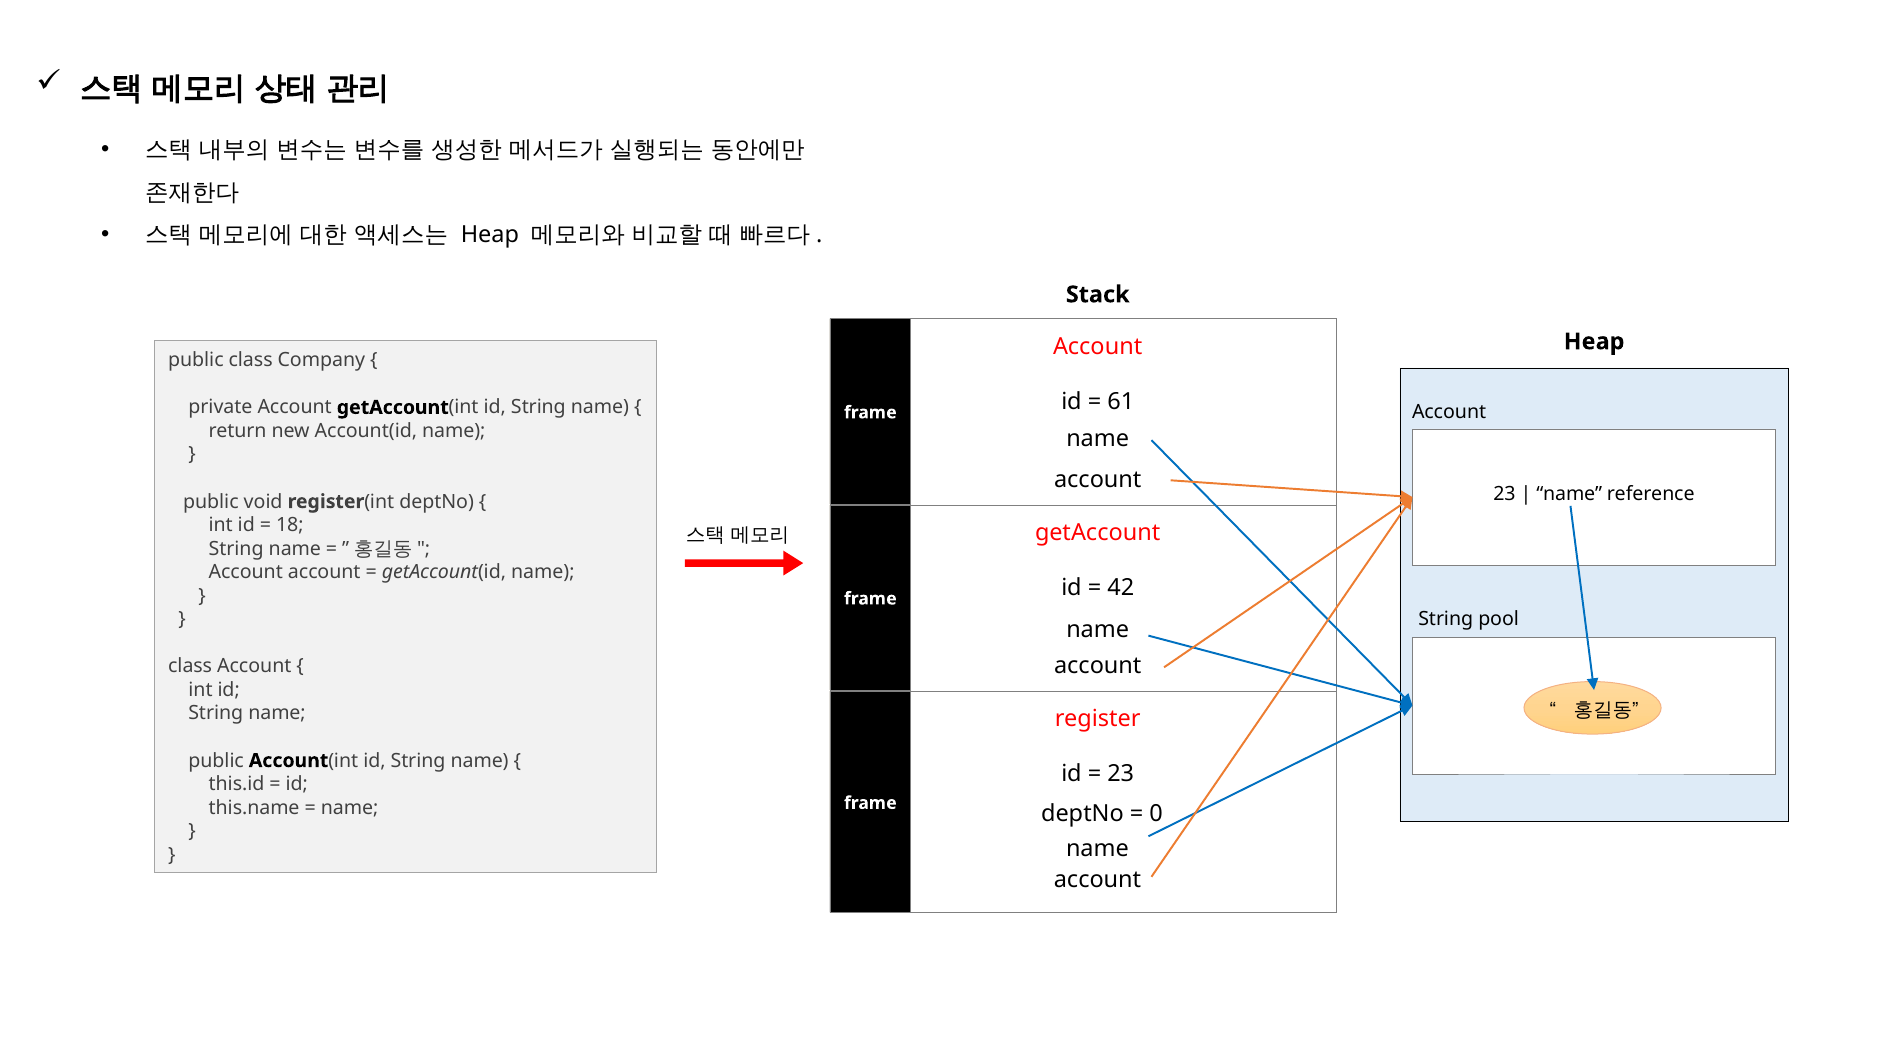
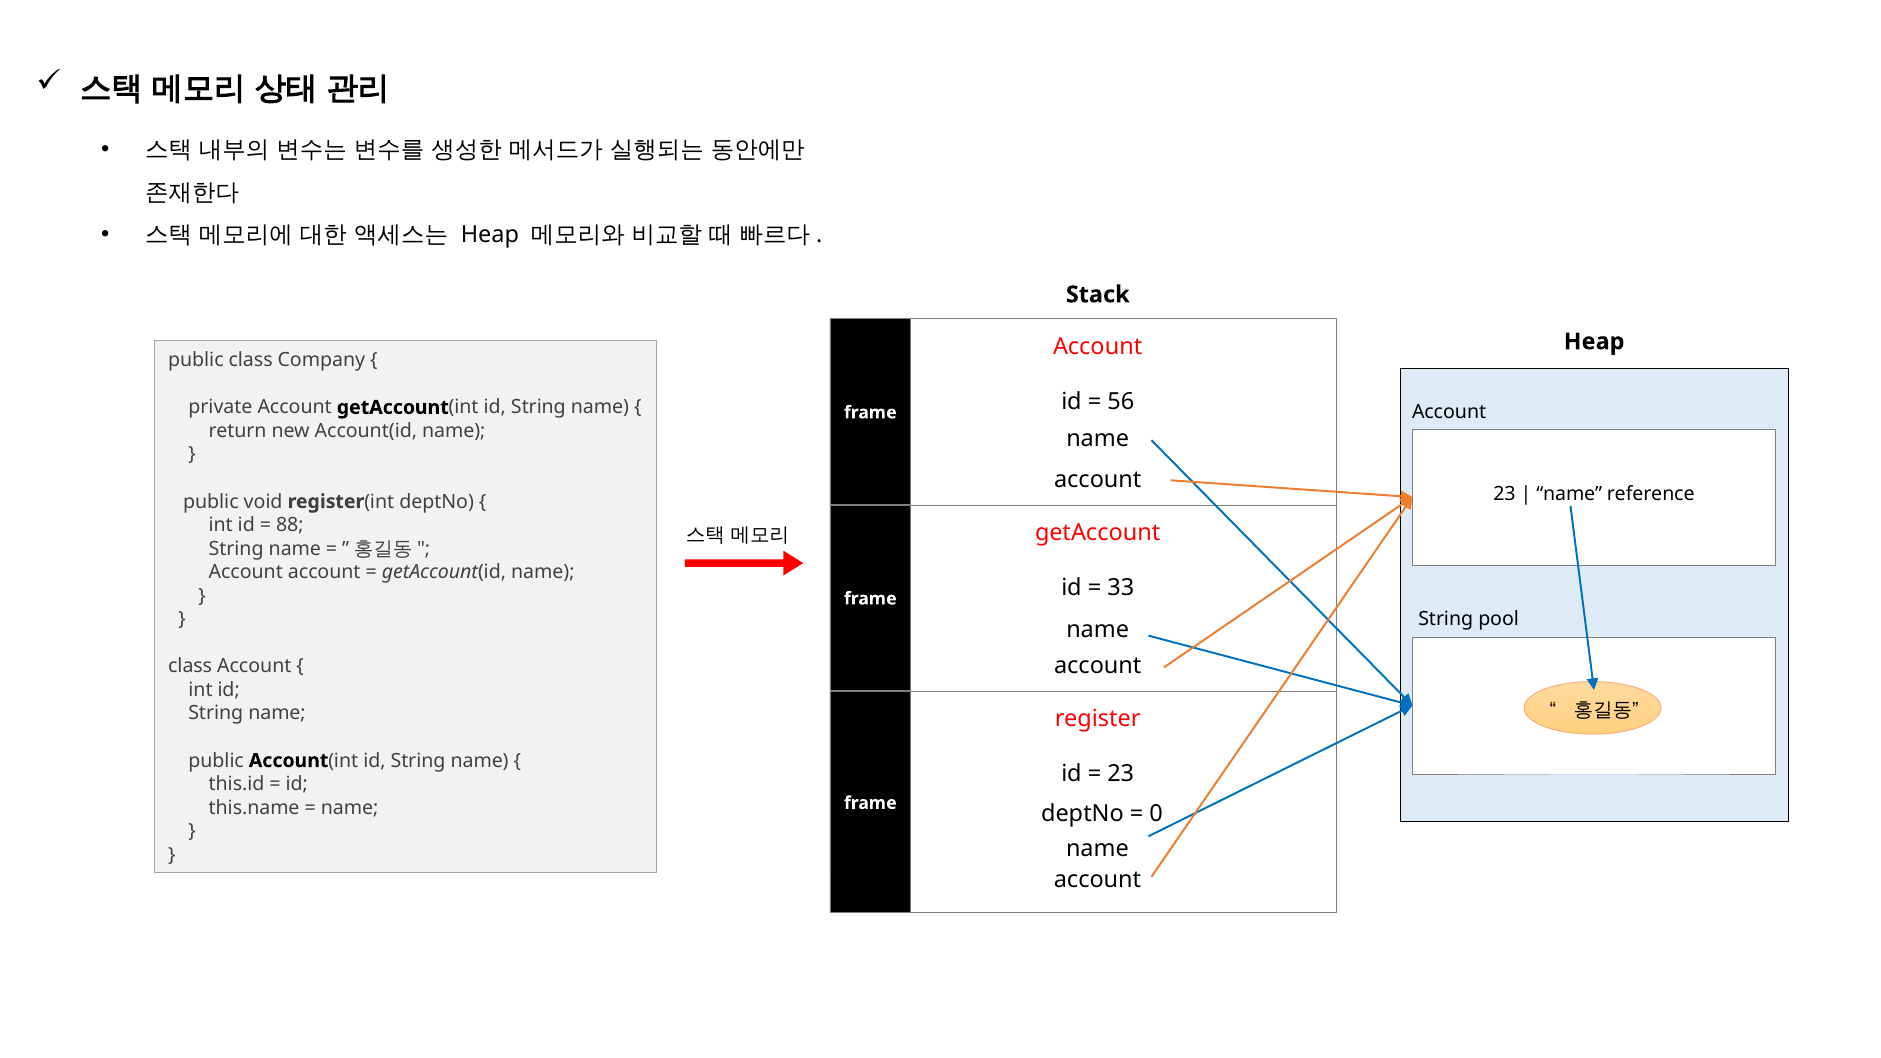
61: 61 -> 56
18: 18 -> 88
42: 42 -> 33
